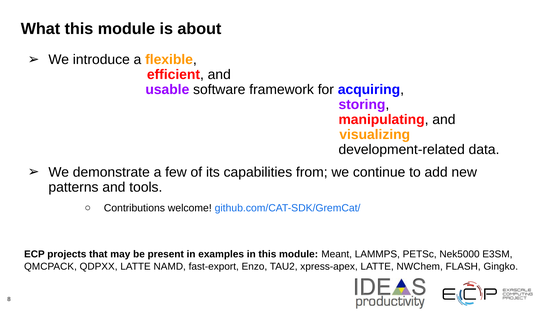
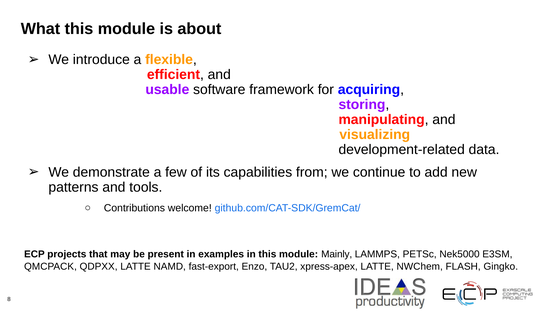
Meant: Meant -> Mainly
